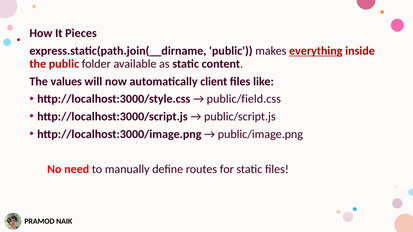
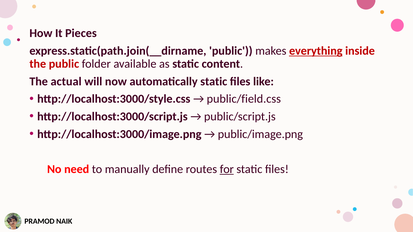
values: values -> actual
automatically client: client -> static
for underline: none -> present
